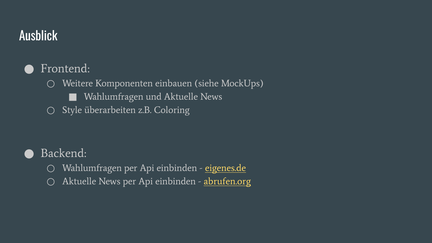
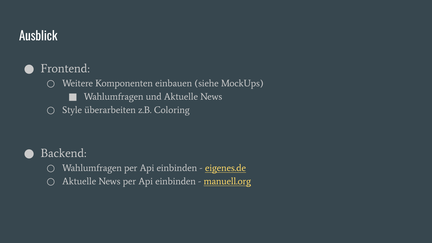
abrufen.org: abrufen.org -> manuell.org
